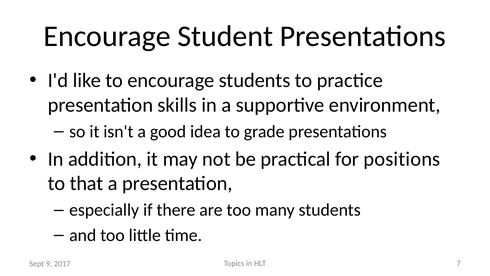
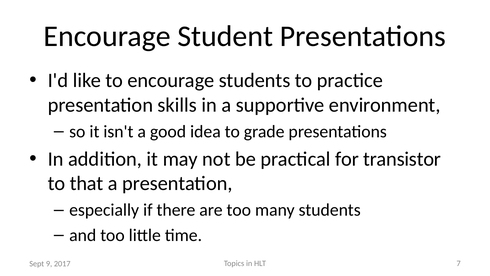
positions: positions -> transistor
